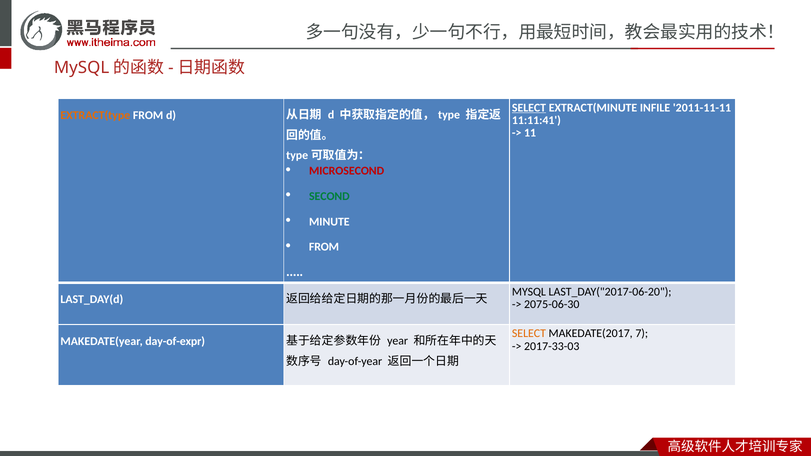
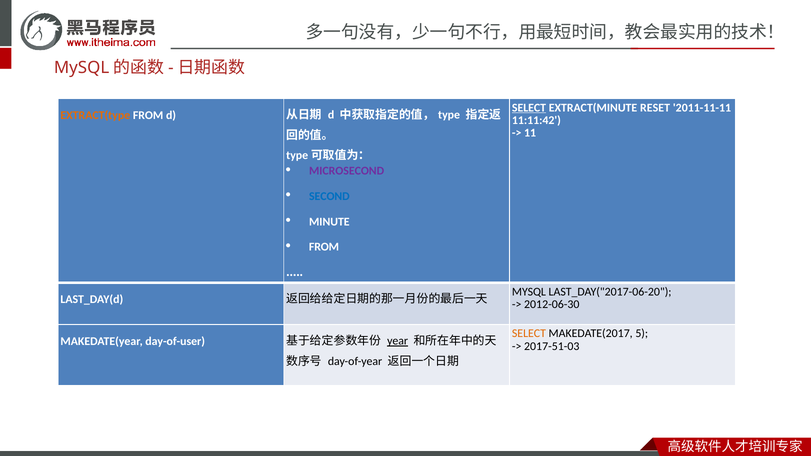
INFILE: INFILE -> RESET
11:11:41: 11:11:41 -> 11:11:42
MICROSECOND colour: red -> purple
SECOND colour: green -> blue
2075-06-30: 2075-06-30 -> 2012-06-30
7: 7 -> 5
day-of-expr: day-of-expr -> day-of-user
year underline: none -> present
2017-33-03: 2017-33-03 -> 2017-51-03
